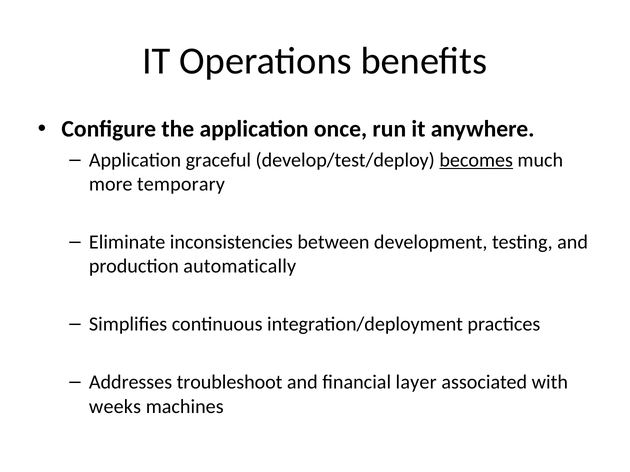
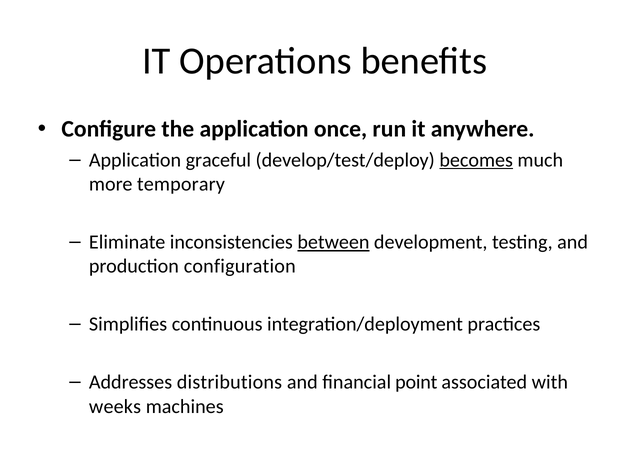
between underline: none -> present
automatically: automatically -> configuration
troubleshoot: troubleshoot -> distributions
layer: layer -> point
